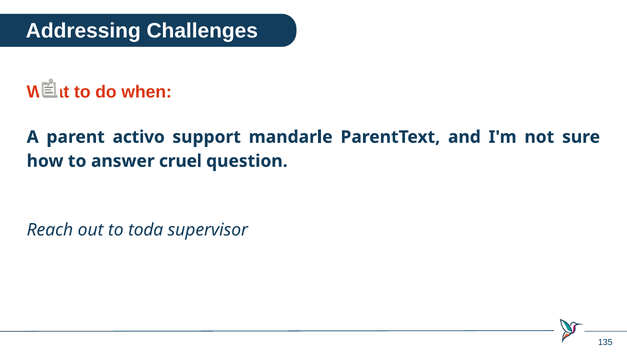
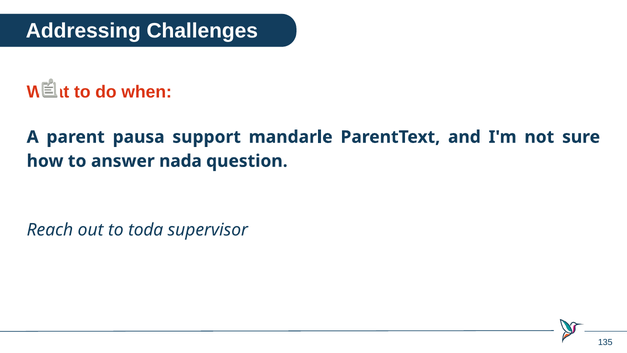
activo: activo -> pausa
cruel: cruel -> nada
